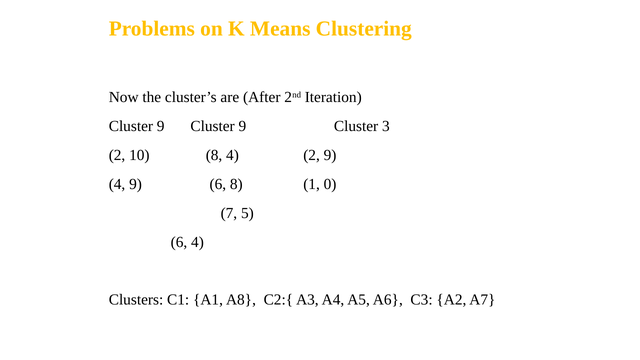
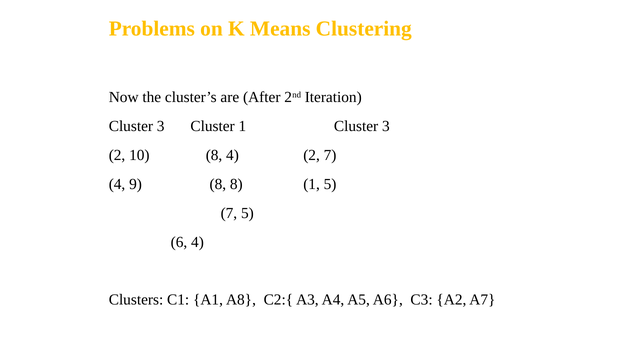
9 at (161, 126): 9 -> 3
9 at (242, 126): 9 -> 1
2 9: 9 -> 7
9 6: 6 -> 8
1 0: 0 -> 5
